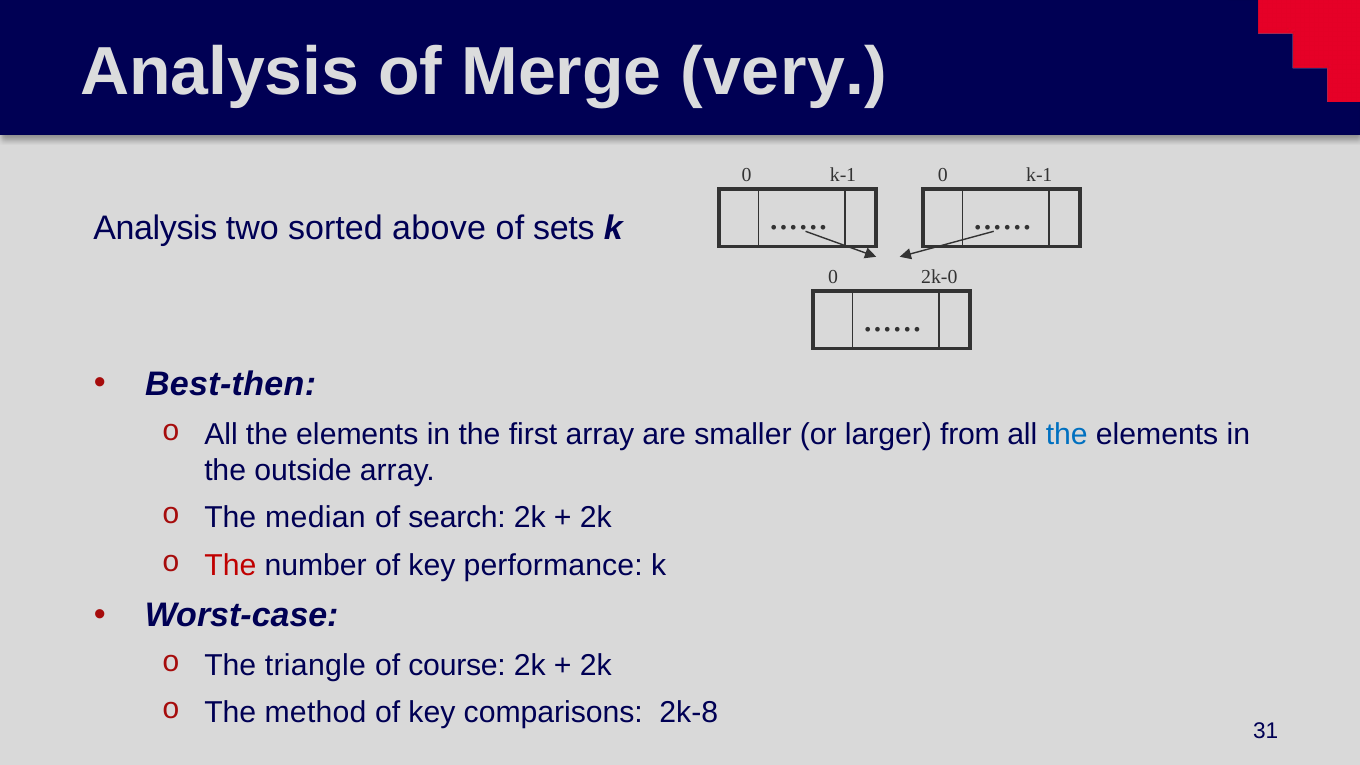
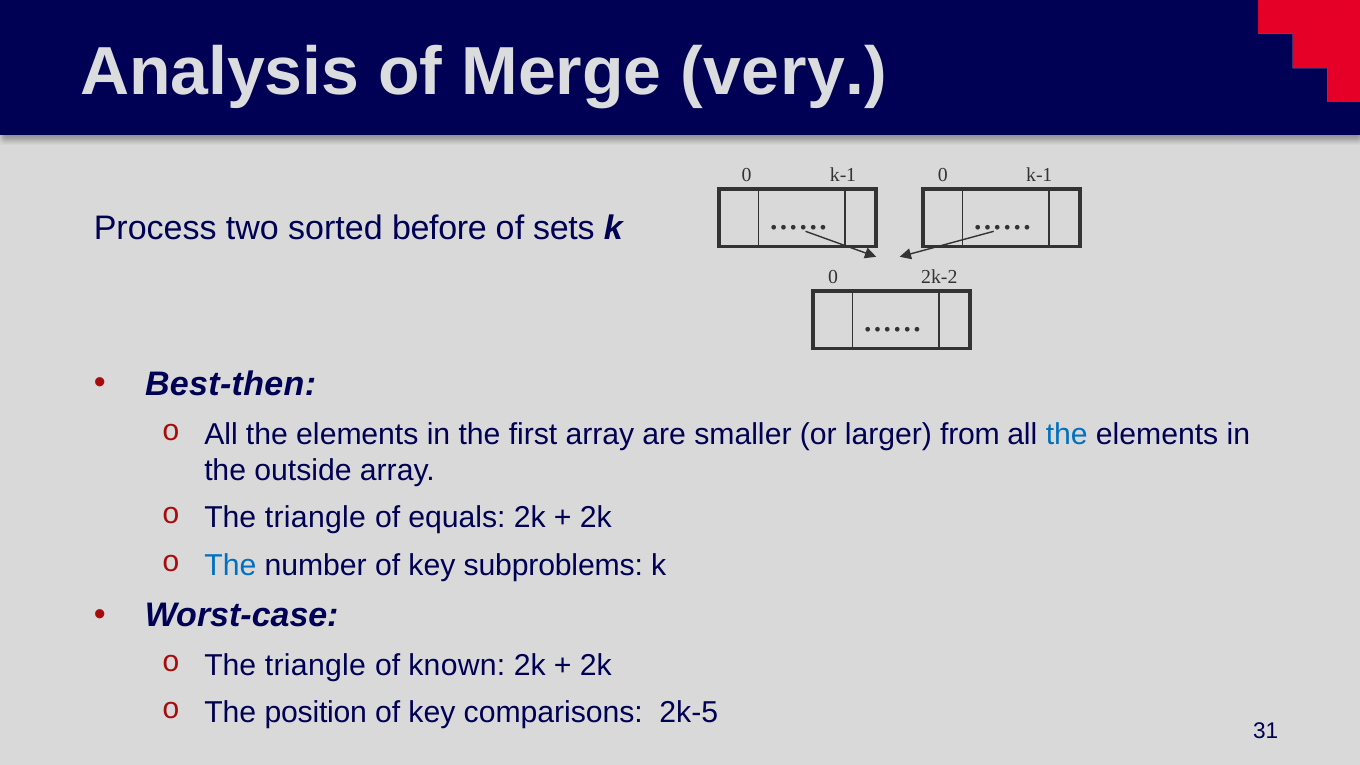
Analysis at (155, 228): Analysis -> Process
above: above -> before
2k-0: 2k-0 -> 2k-2
median at (315, 518): median -> triangle
search: search -> equals
The at (230, 566) colour: red -> blue
performance: performance -> subproblems
course: course -> known
method: method -> position
2k-8: 2k-8 -> 2k-5
